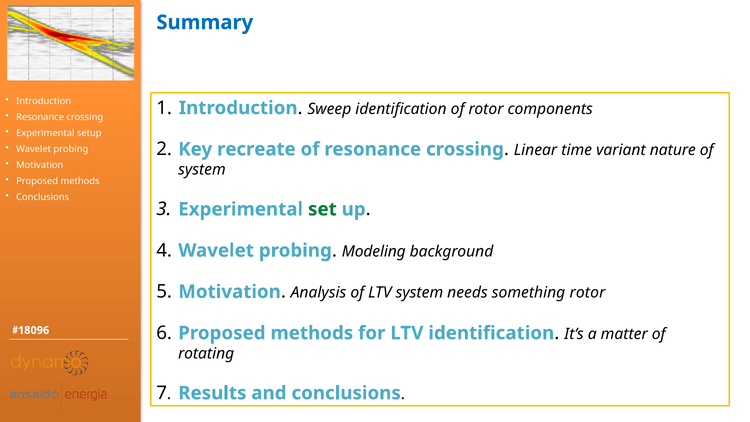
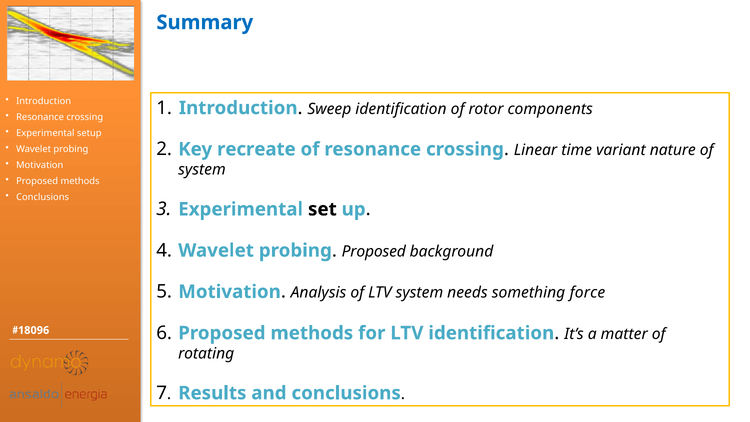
set colour: green -> black
Modeling at (374, 251): Modeling -> Proposed
something rotor: rotor -> force
